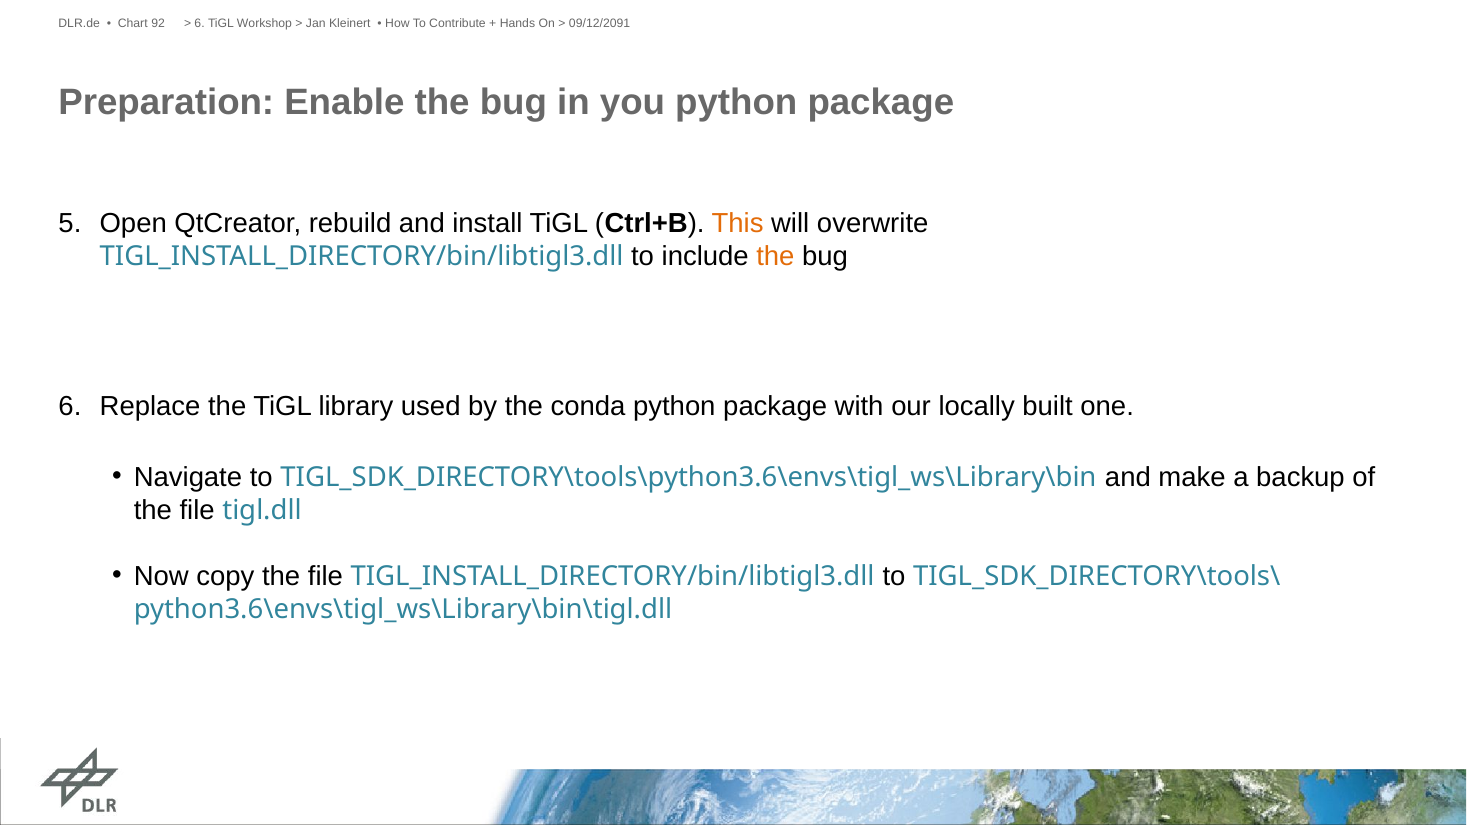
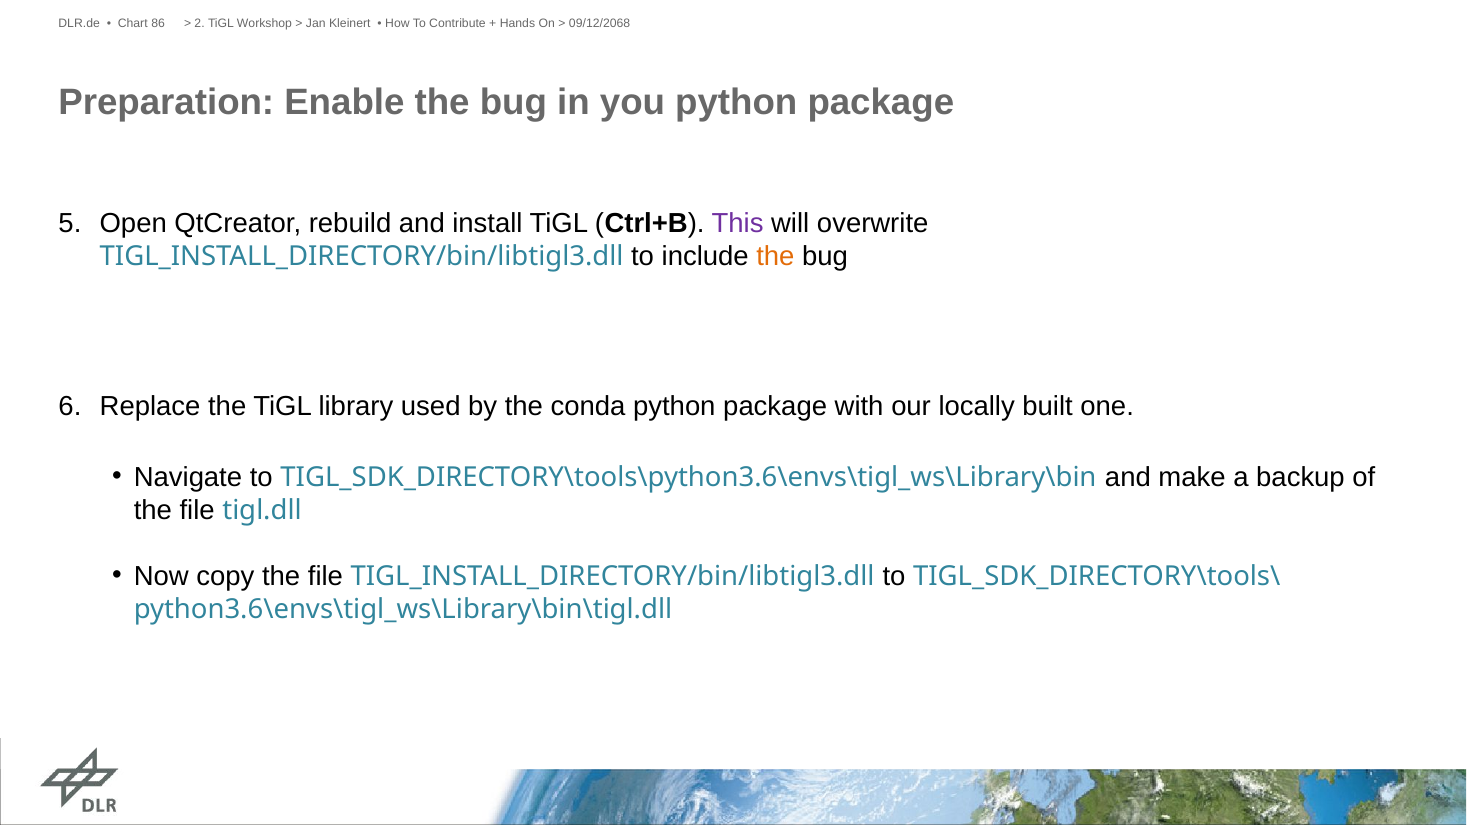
92: 92 -> 86
6 at (200, 23): 6 -> 2
09/12/2091: 09/12/2091 -> 09/12/2068
This colour: orange -> purple
